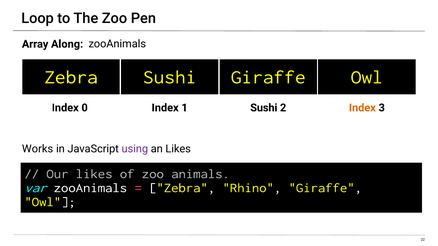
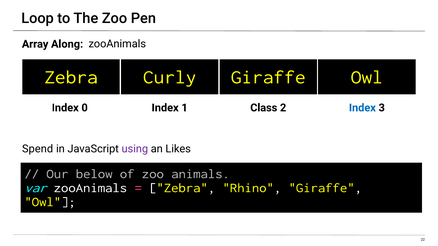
Zebra Sushi: Sushi -> Curly
Sushi at (264, 108): Sushi -> Class
Index at (362, 108) colour: orange -> blue
Works: Works -> Spend
Our likes: likes -> below
